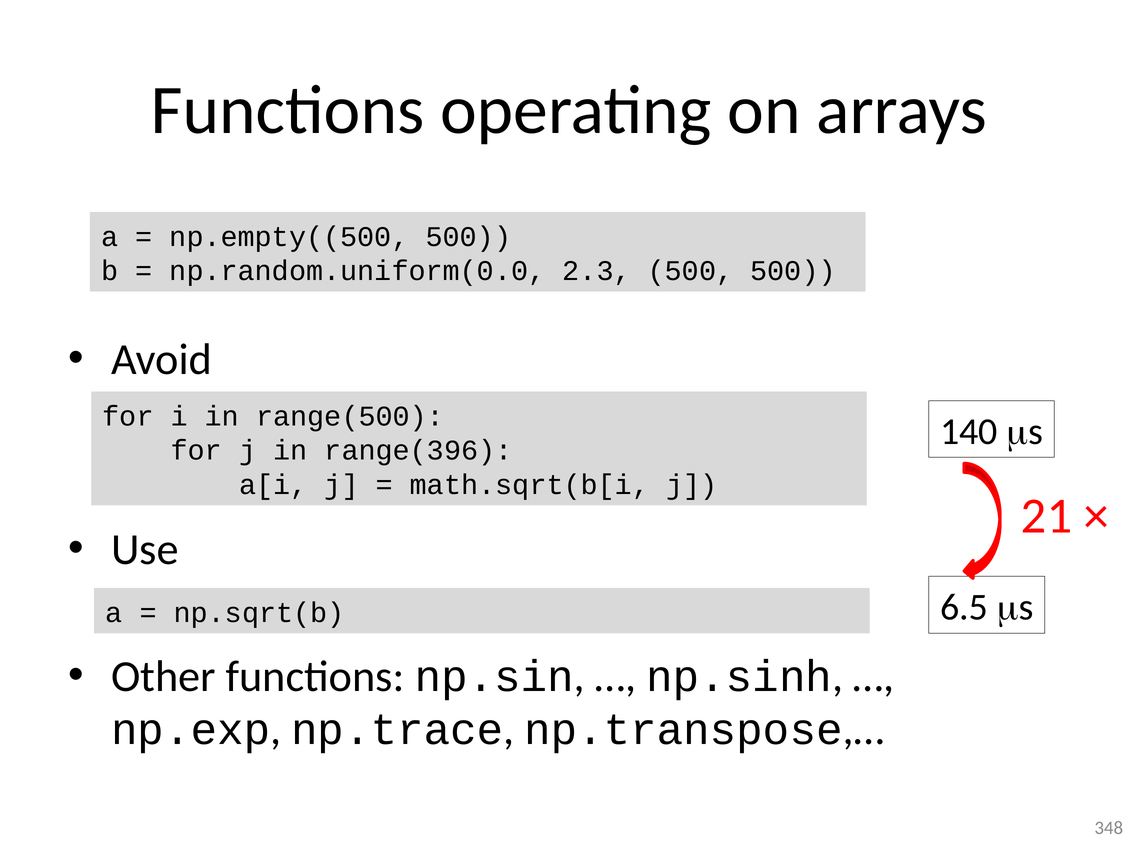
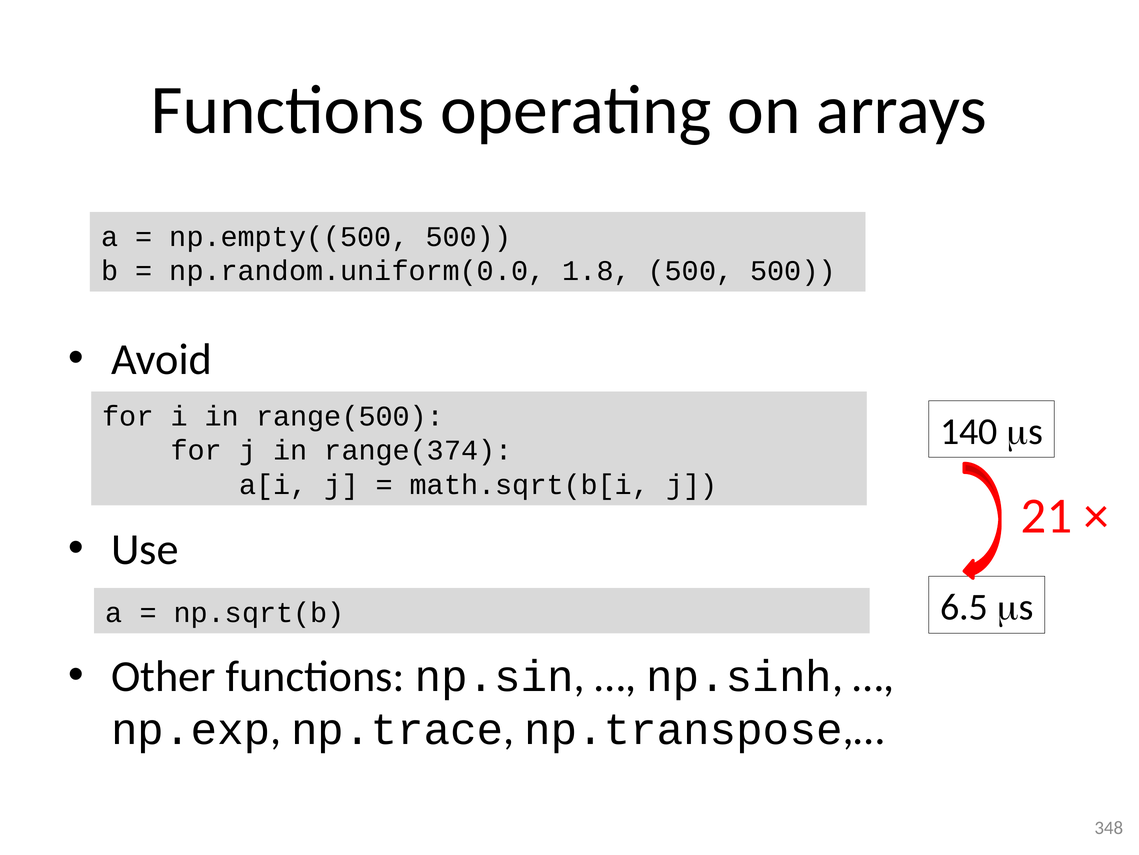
2.3: 2.3 -> 1.8
range(396: range(396 -> range(374
